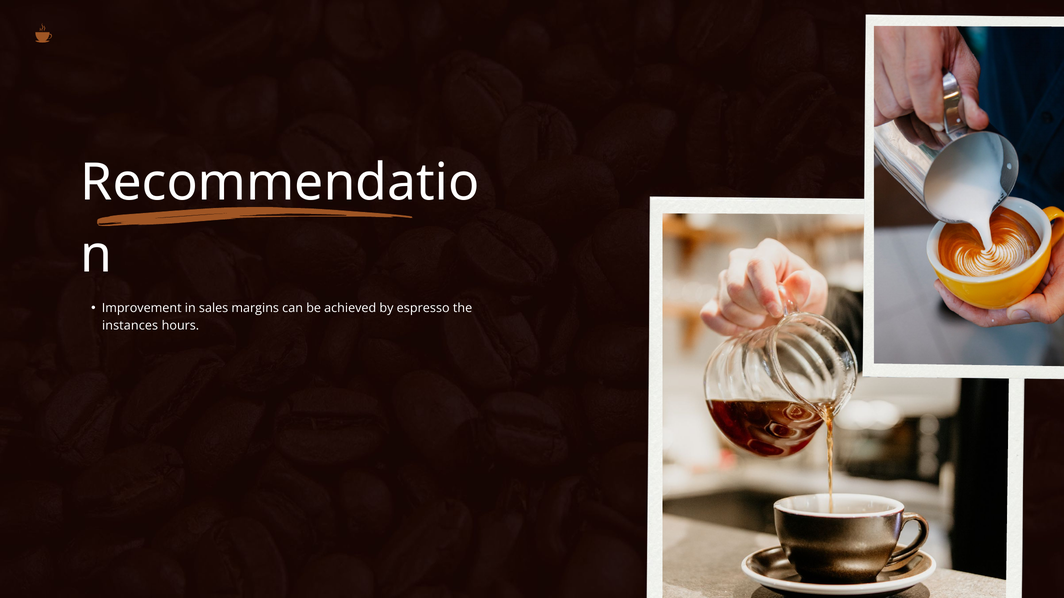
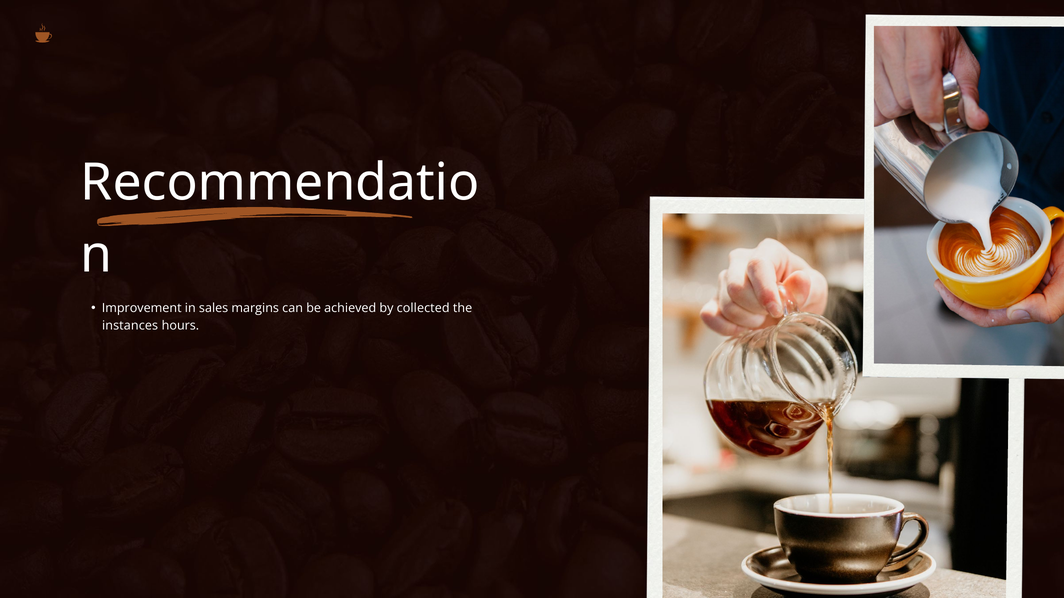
espresso: espresso -> collected
